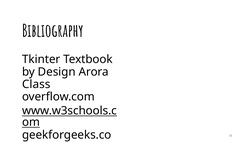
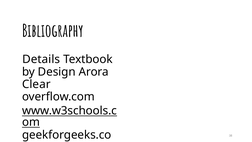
Tkinter: Tkinter -> Details
Class: Class -> Clear
